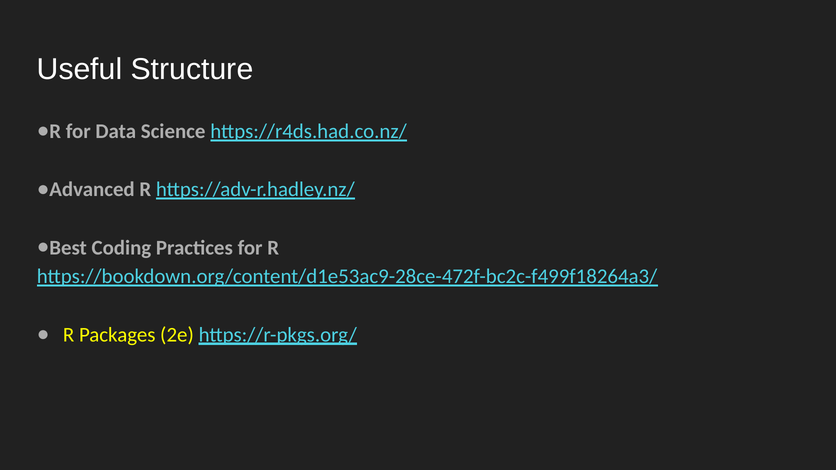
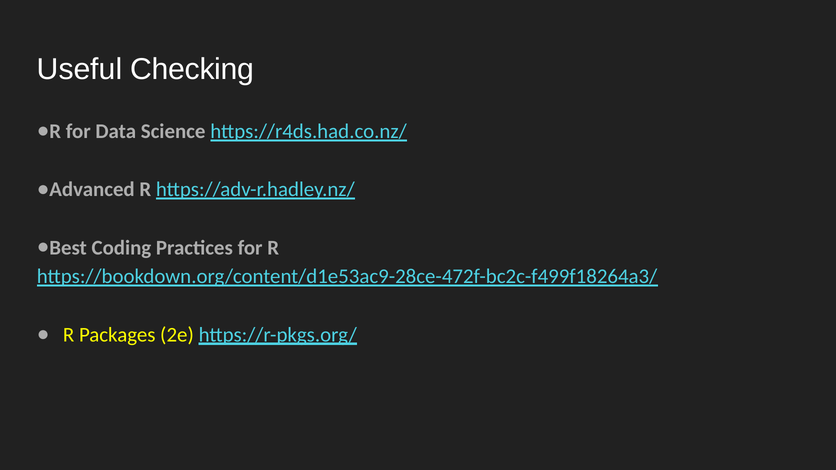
Structure: Structure -> Checking
